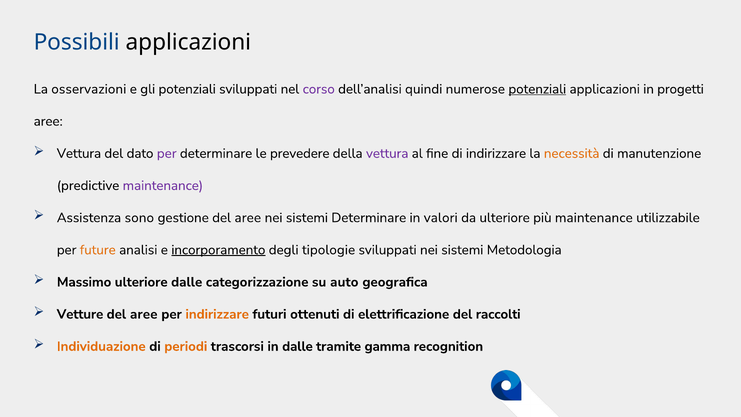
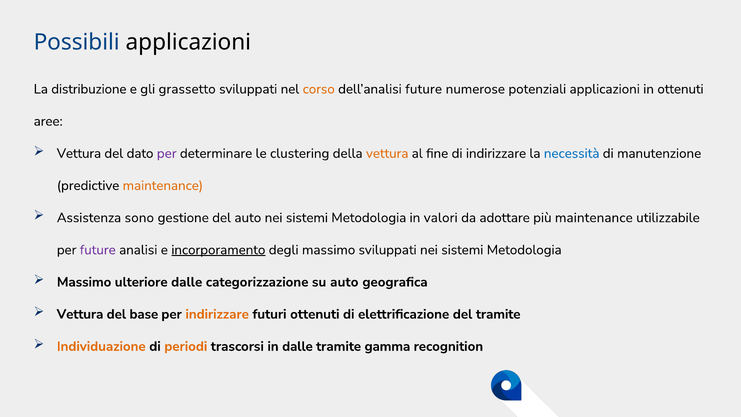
osservazioni: osservazioni -> distribuzione
gli potenziali: potenziali -> grassetto
corso colour: purple -> orange
dell’analisi quindi: quindi -> future
potenziali at (537, 89) underline: present -> none
in progetti: progetti -> ottenuti
prevedere: prevedere -> clustering
vettura at (387, 153) colour: purple -> orange
necessità colour: orange -> blue
maintenance at (163, 185) colour: purple -> orange
gestione del aree: aree -> auto
Determinare at (369, 218): Determinare -> Metodologia
da ulteriore: ulteriore -> adottare
future at (98, 250) colour: orange -> purple
degli tipologie: tipologie -> massimo
Vetture at (80, 314): Vetture -> Vettura
aree at (144, 314): aree -> base
del raccolti: raccolti -> tramite
